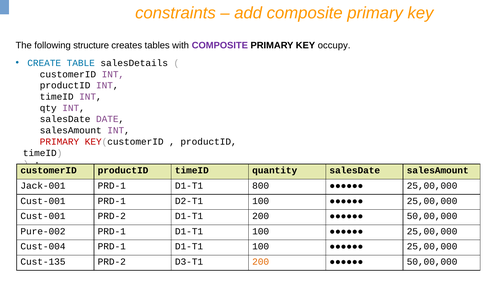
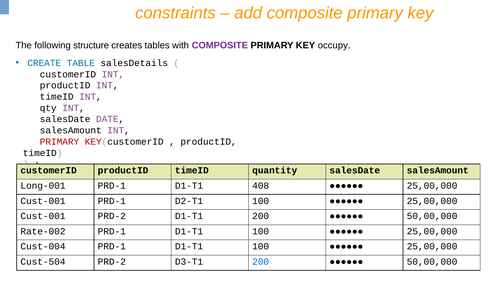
Jack-001: Jack-001 -> Long-001
800: 800 -> 408
Pure-002: Pure-002 -> Rate-002
Cust-135: Cust-135 -> Cust-504
200 at (261, 262) colour: orange -> blue
